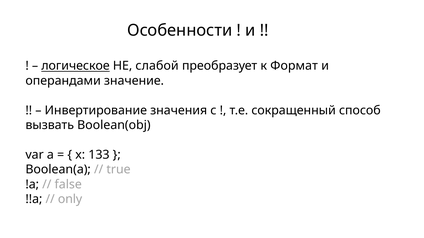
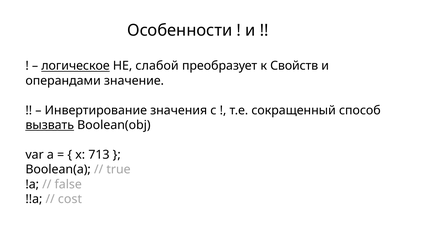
Формат: Формат -> Свойств
вызвать underline: none -> present
133: 133 -> 713
only: only -> cost
